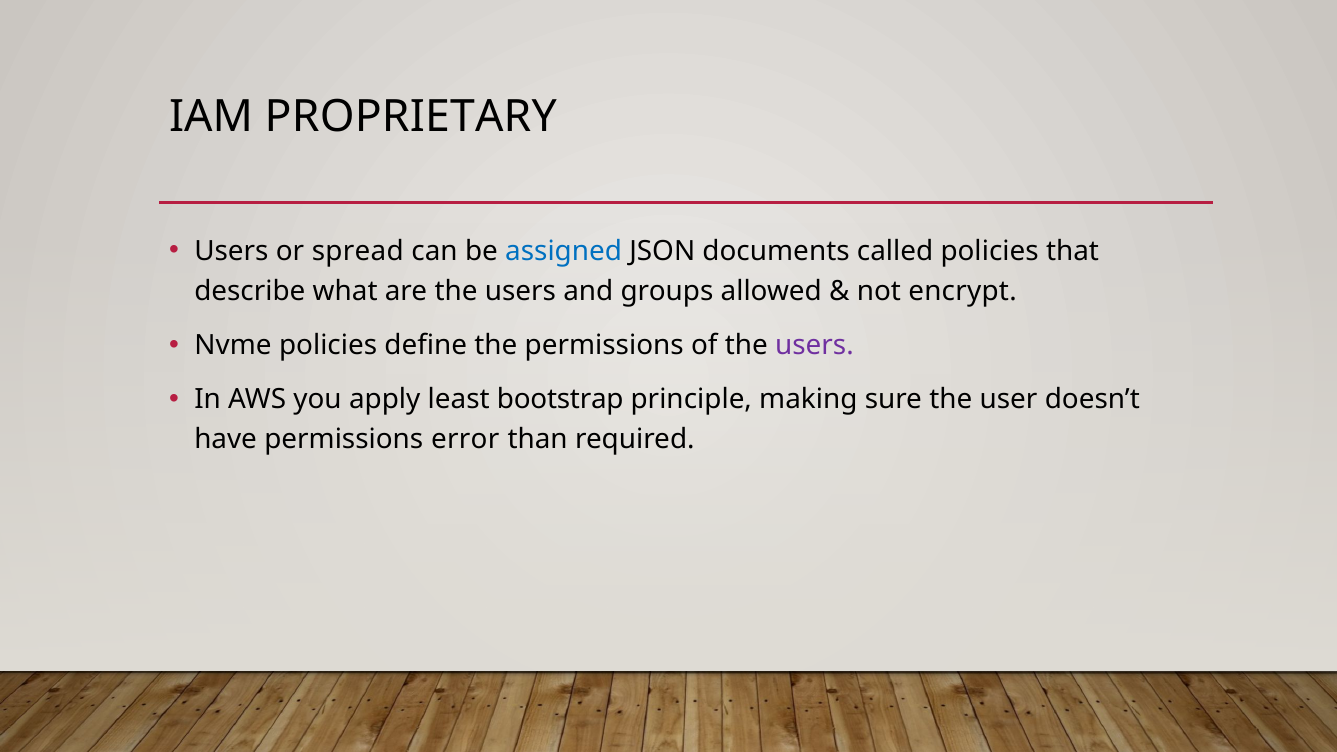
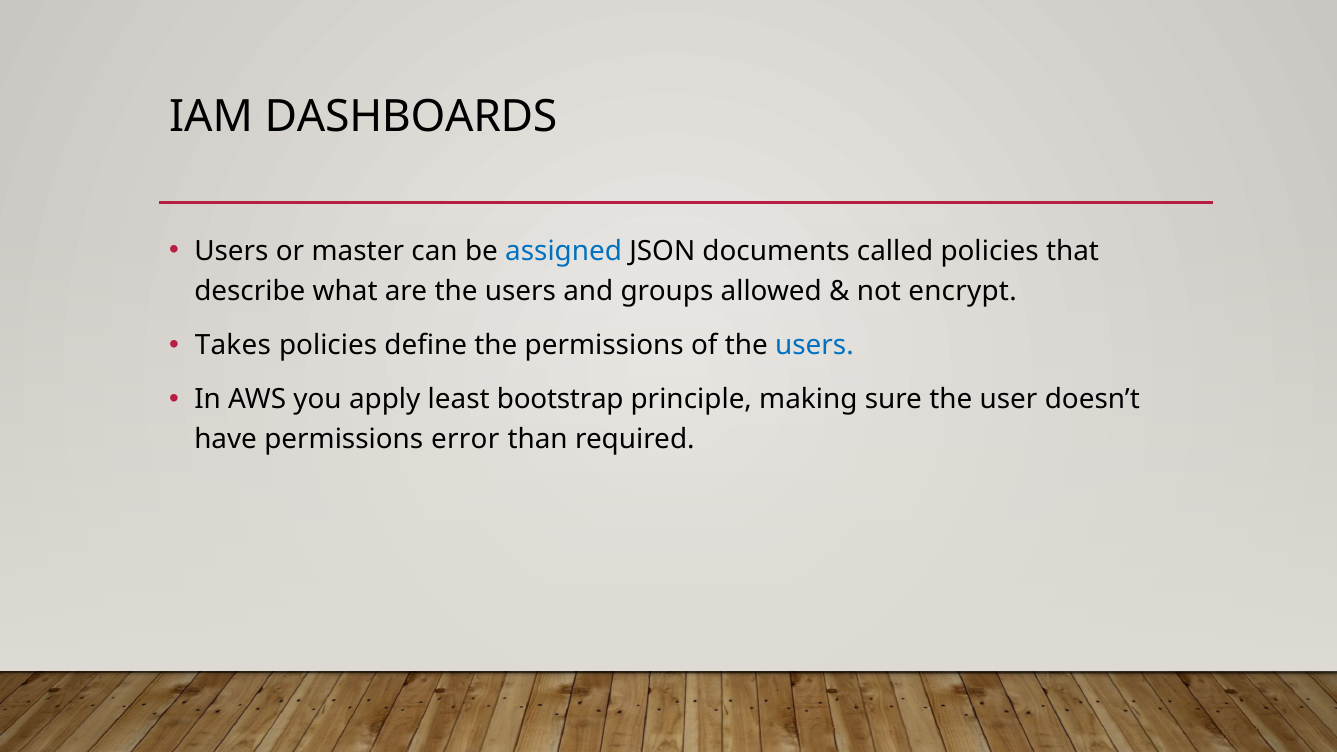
PROPRIETARY: PROPRIETARY -> DASHBOARDS
spread: spread -> master
Nvme: Nvme -> Takes
users at (814, 346) colour: purple -> blue
